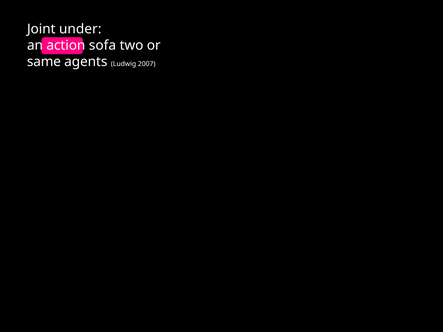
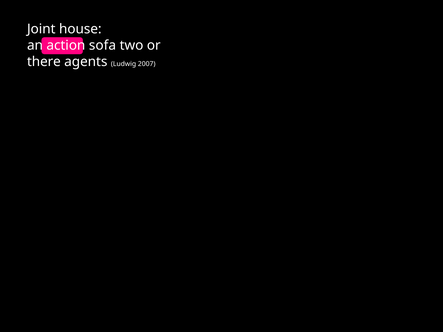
under: under -> house
same: same -> there
